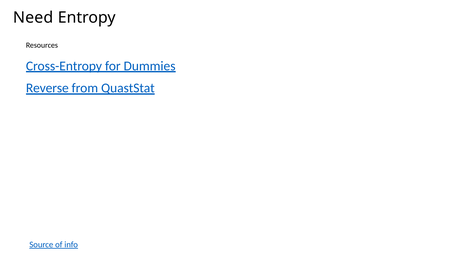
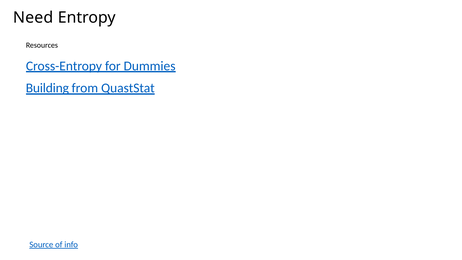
Reverse: Reverse -> Building
